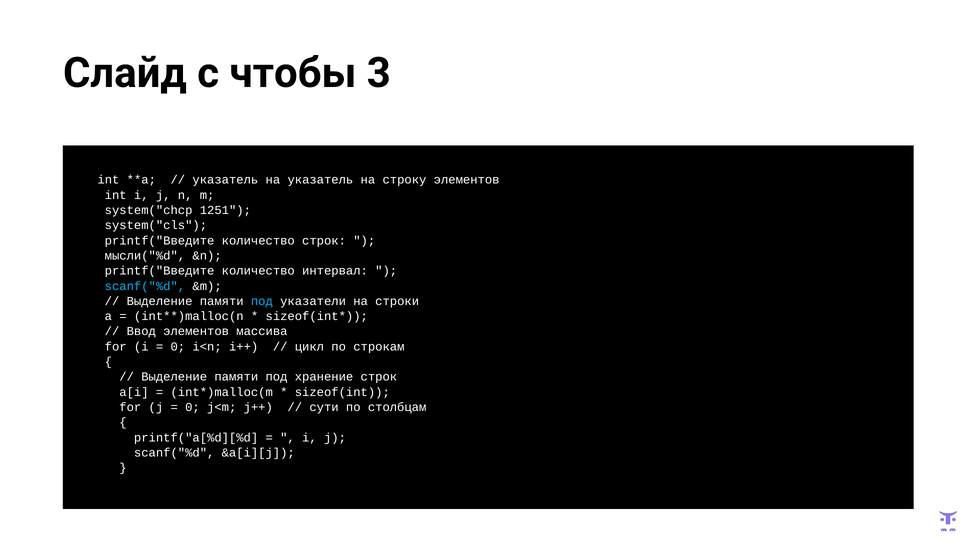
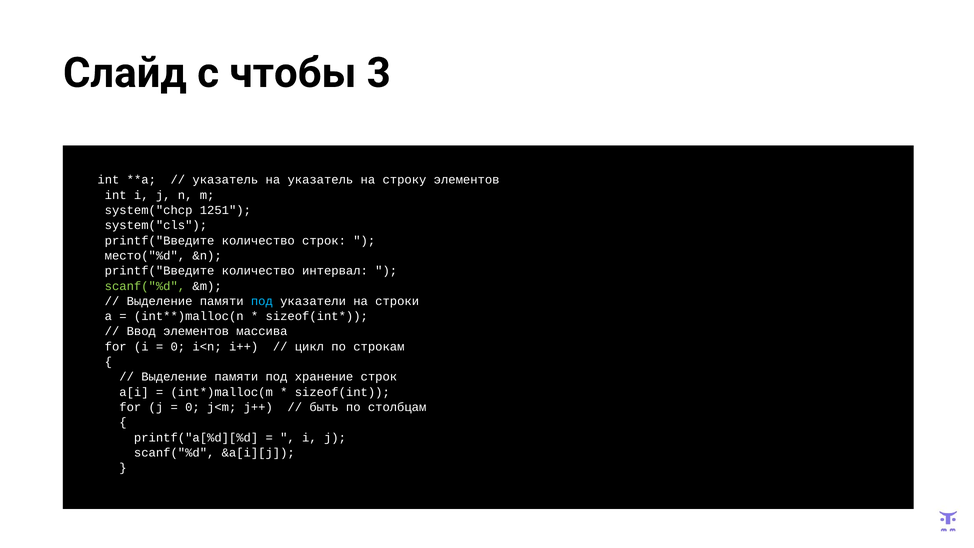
мысли("%d: мысли("%d -> место("%d
scanf("%d at (145, 286) colour: light blue -> light green
сути: сути -> быть
